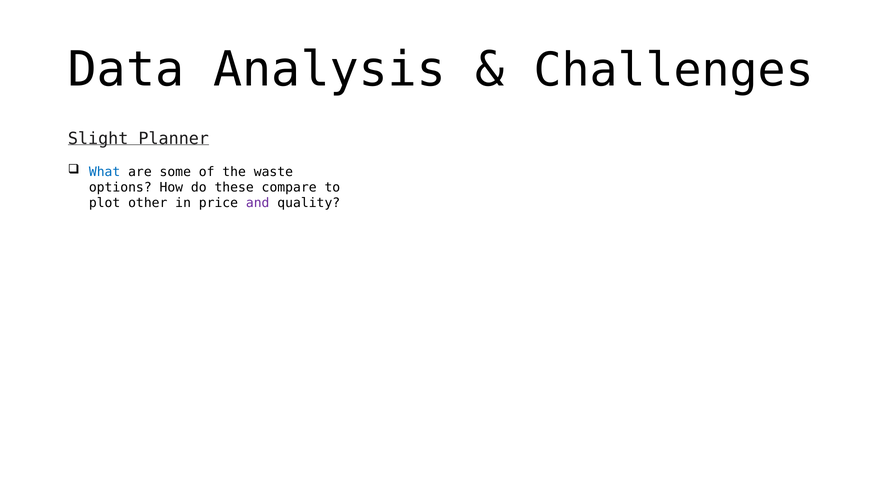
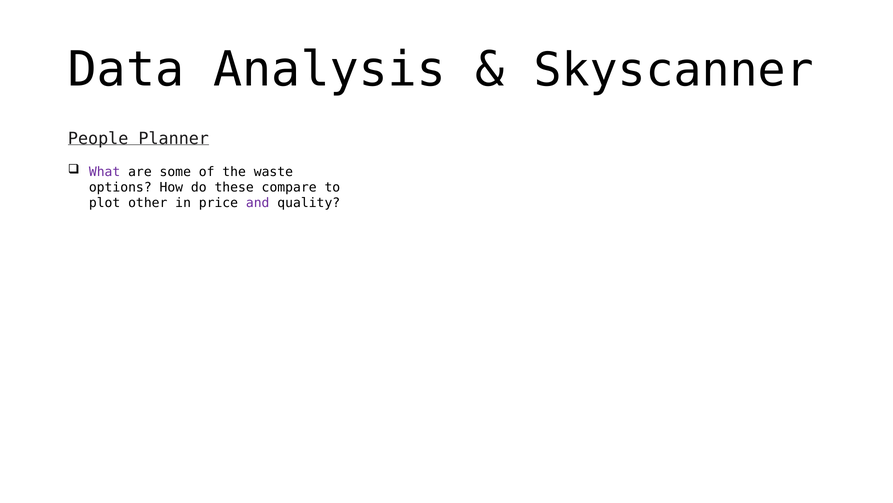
Challenges: Challenges -> Skyscanner
Slight: Slight -> People
What colour: blue -> purple
